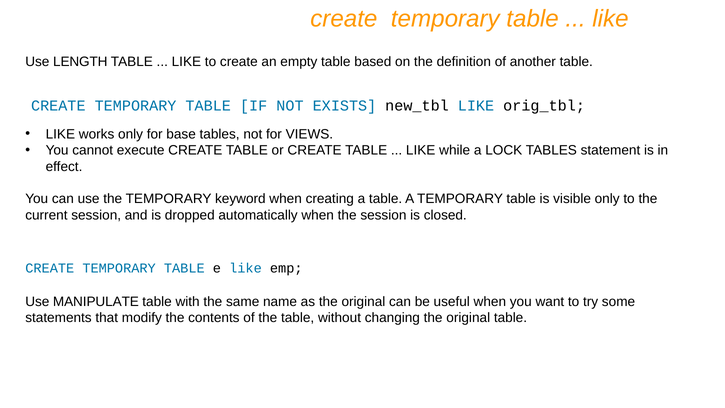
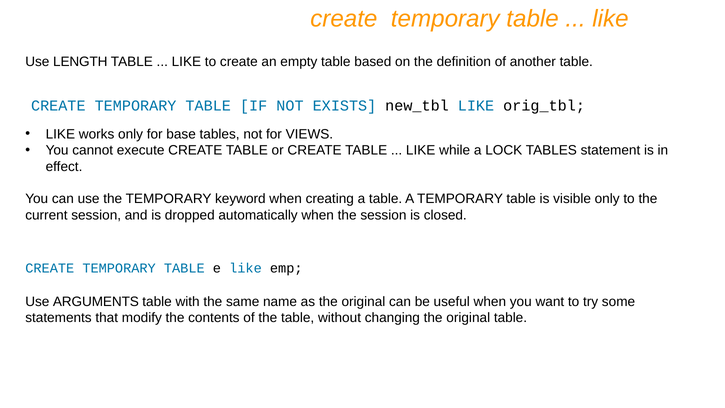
MANIPULATE: MANIPULATE -> ARGUMENTS
